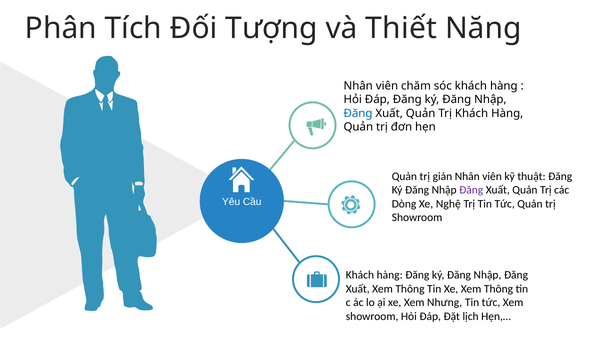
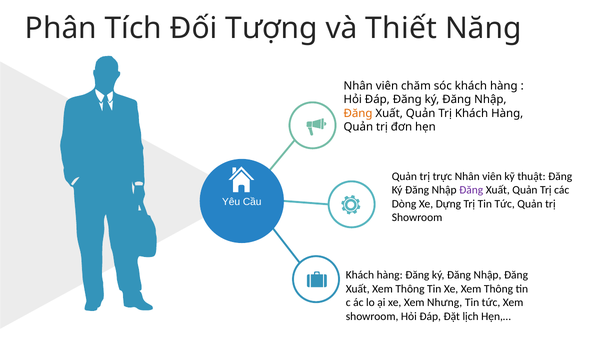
Đăng at (358, 113) colour: blue -> orange
giản: giản -> trực
Nghệ: Nghệ -> Dựng
